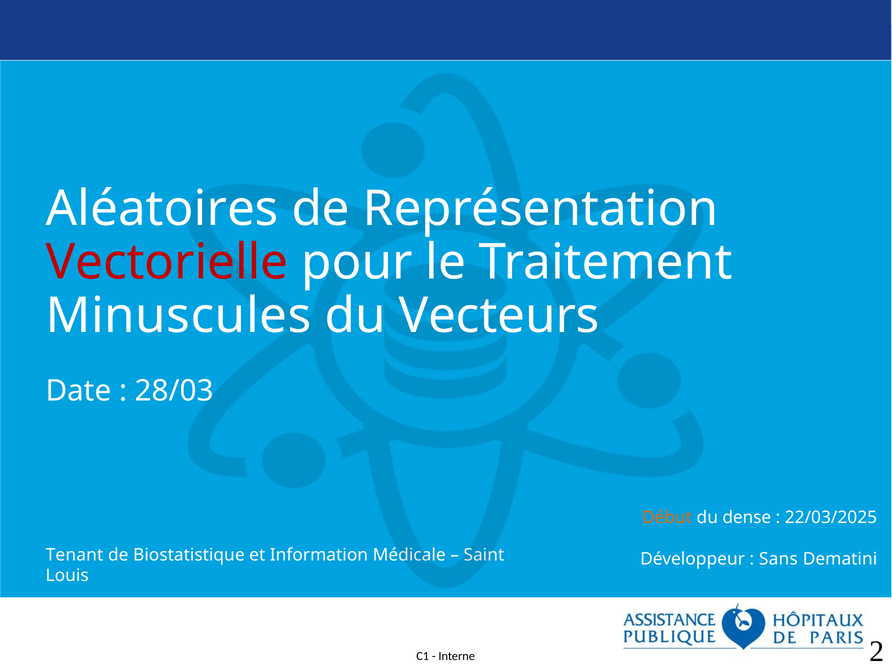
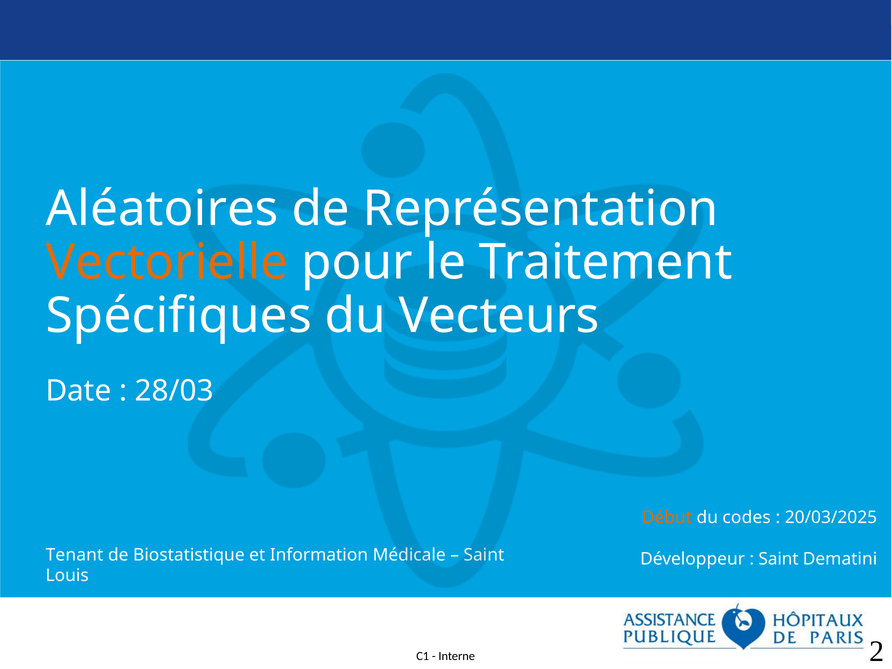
Vectorielle colour: red -> orange
Minuscules: Minuscules -> Spécifiques
dense: dense -> codes
22/03/2025: 22/03/2025 -> 20/03/2025
Sans at (778, 559): Sans -> Saint
